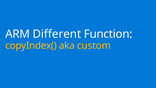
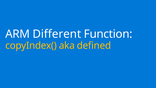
custom: custom -> defined
